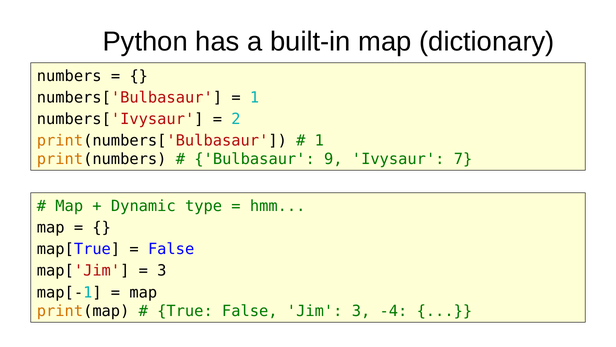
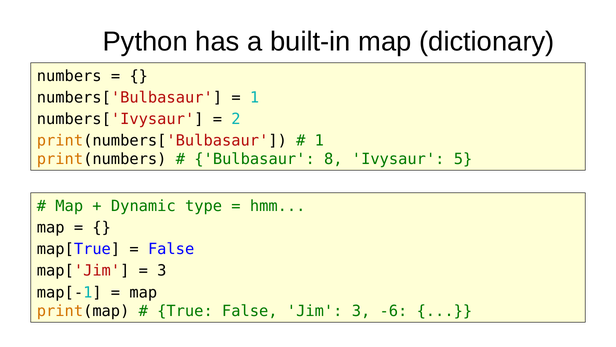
9: 9 -> 8
7: 7 -> 5
-4: -4 -> -6
